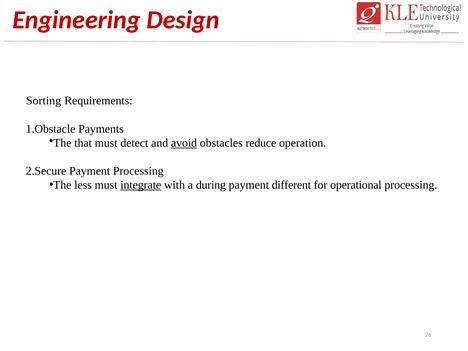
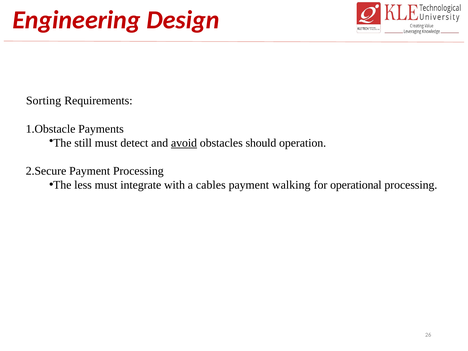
that: that -> still
reduce: reduce -> should
integrate underline: present -> none
during: during -> cables
different: different -> walking
